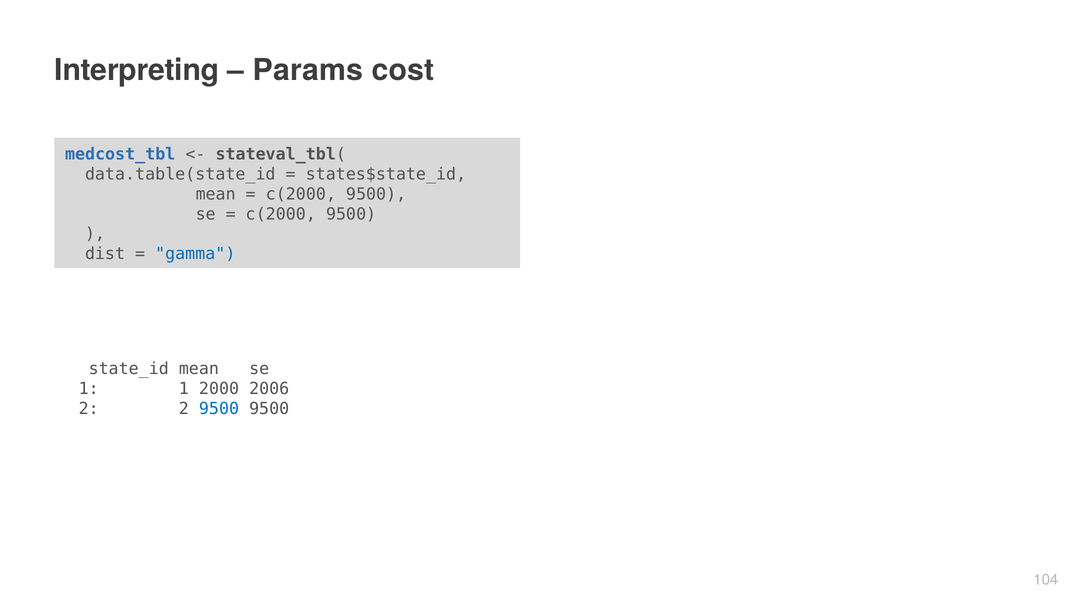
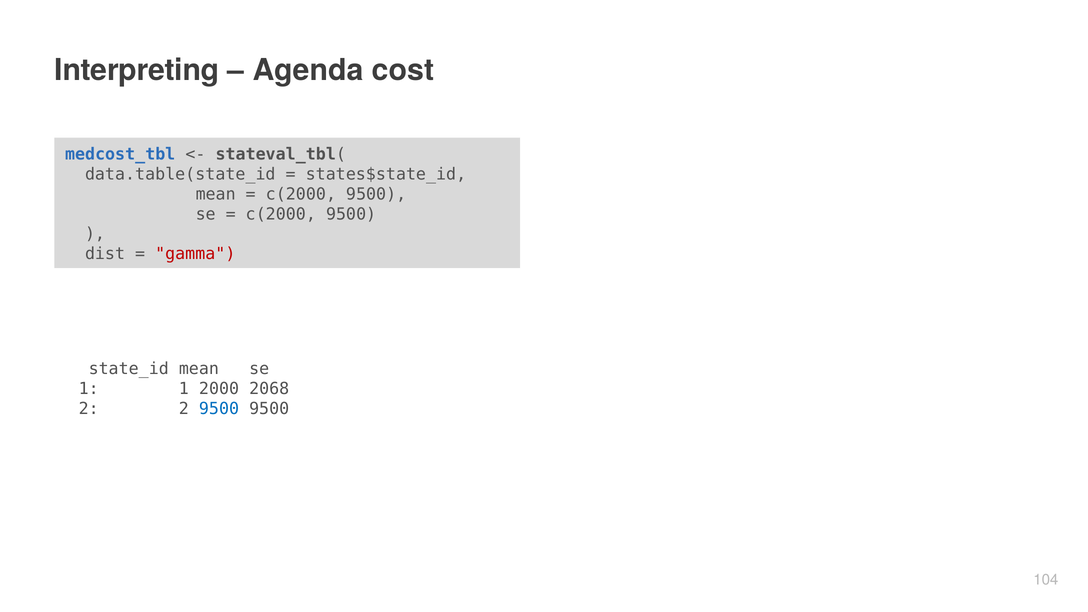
Params: Params -> Agenda
gamma colour: blue -> red
2006: 2006 -> 2068
